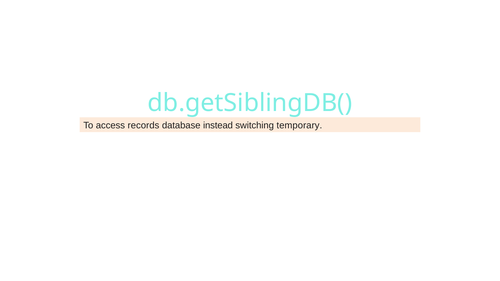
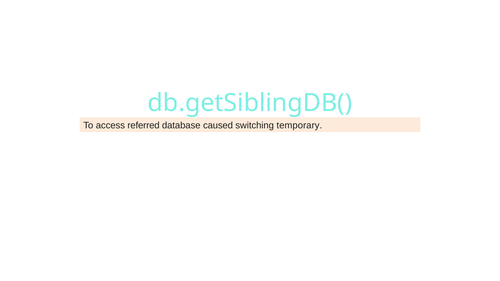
records: records -> referred
instead: instead -> caused
